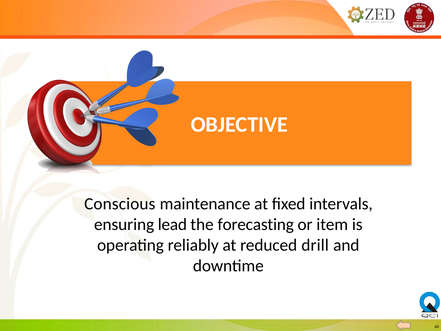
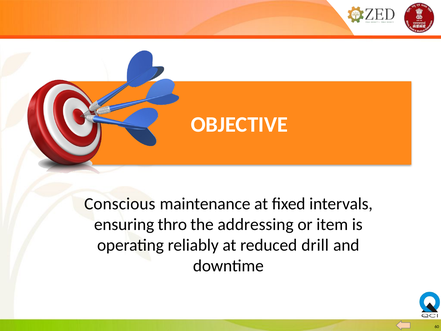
lead: lead -> thro
forecasting: forecasting -> addressing
